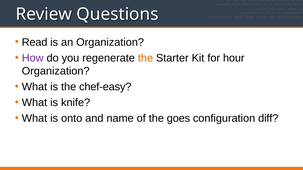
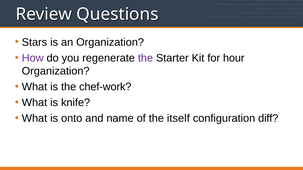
Read: Read -> Stars
the at (145, 58) colour: orange -> purple
chef-easy: chef-easy -> chef-work
goes: goes -> itself
